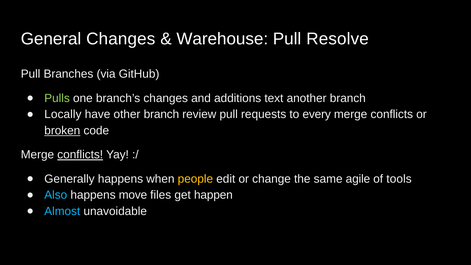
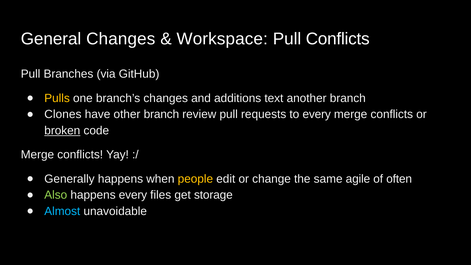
Warehouse: Warehouse -> Workspace
Pull Resolve: Resolve -> Conflicts
Pulls colour: light green -> yellow
Locally: Locally -> Clones
conflicts at (80, 155) underline: present -> none
tools: tools -> often
Also colour: light blue -> light green
happens move: move -> every
happen: happen -> storage
